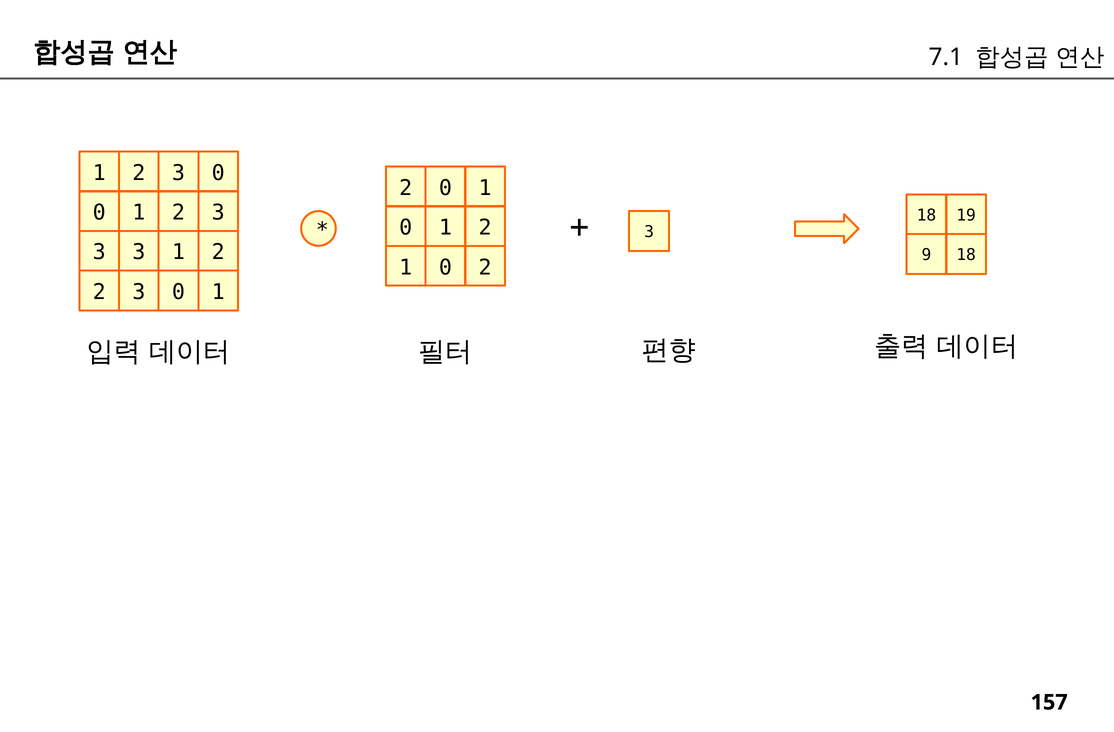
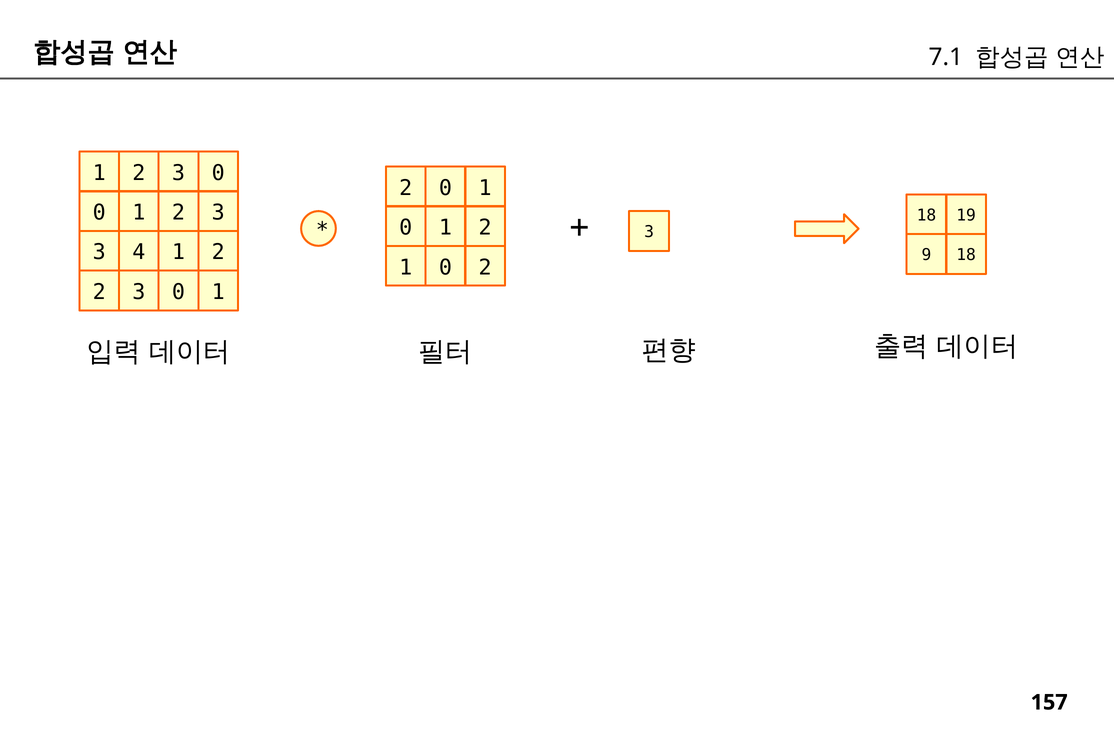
3 at (139, 252): 3 -> 4
